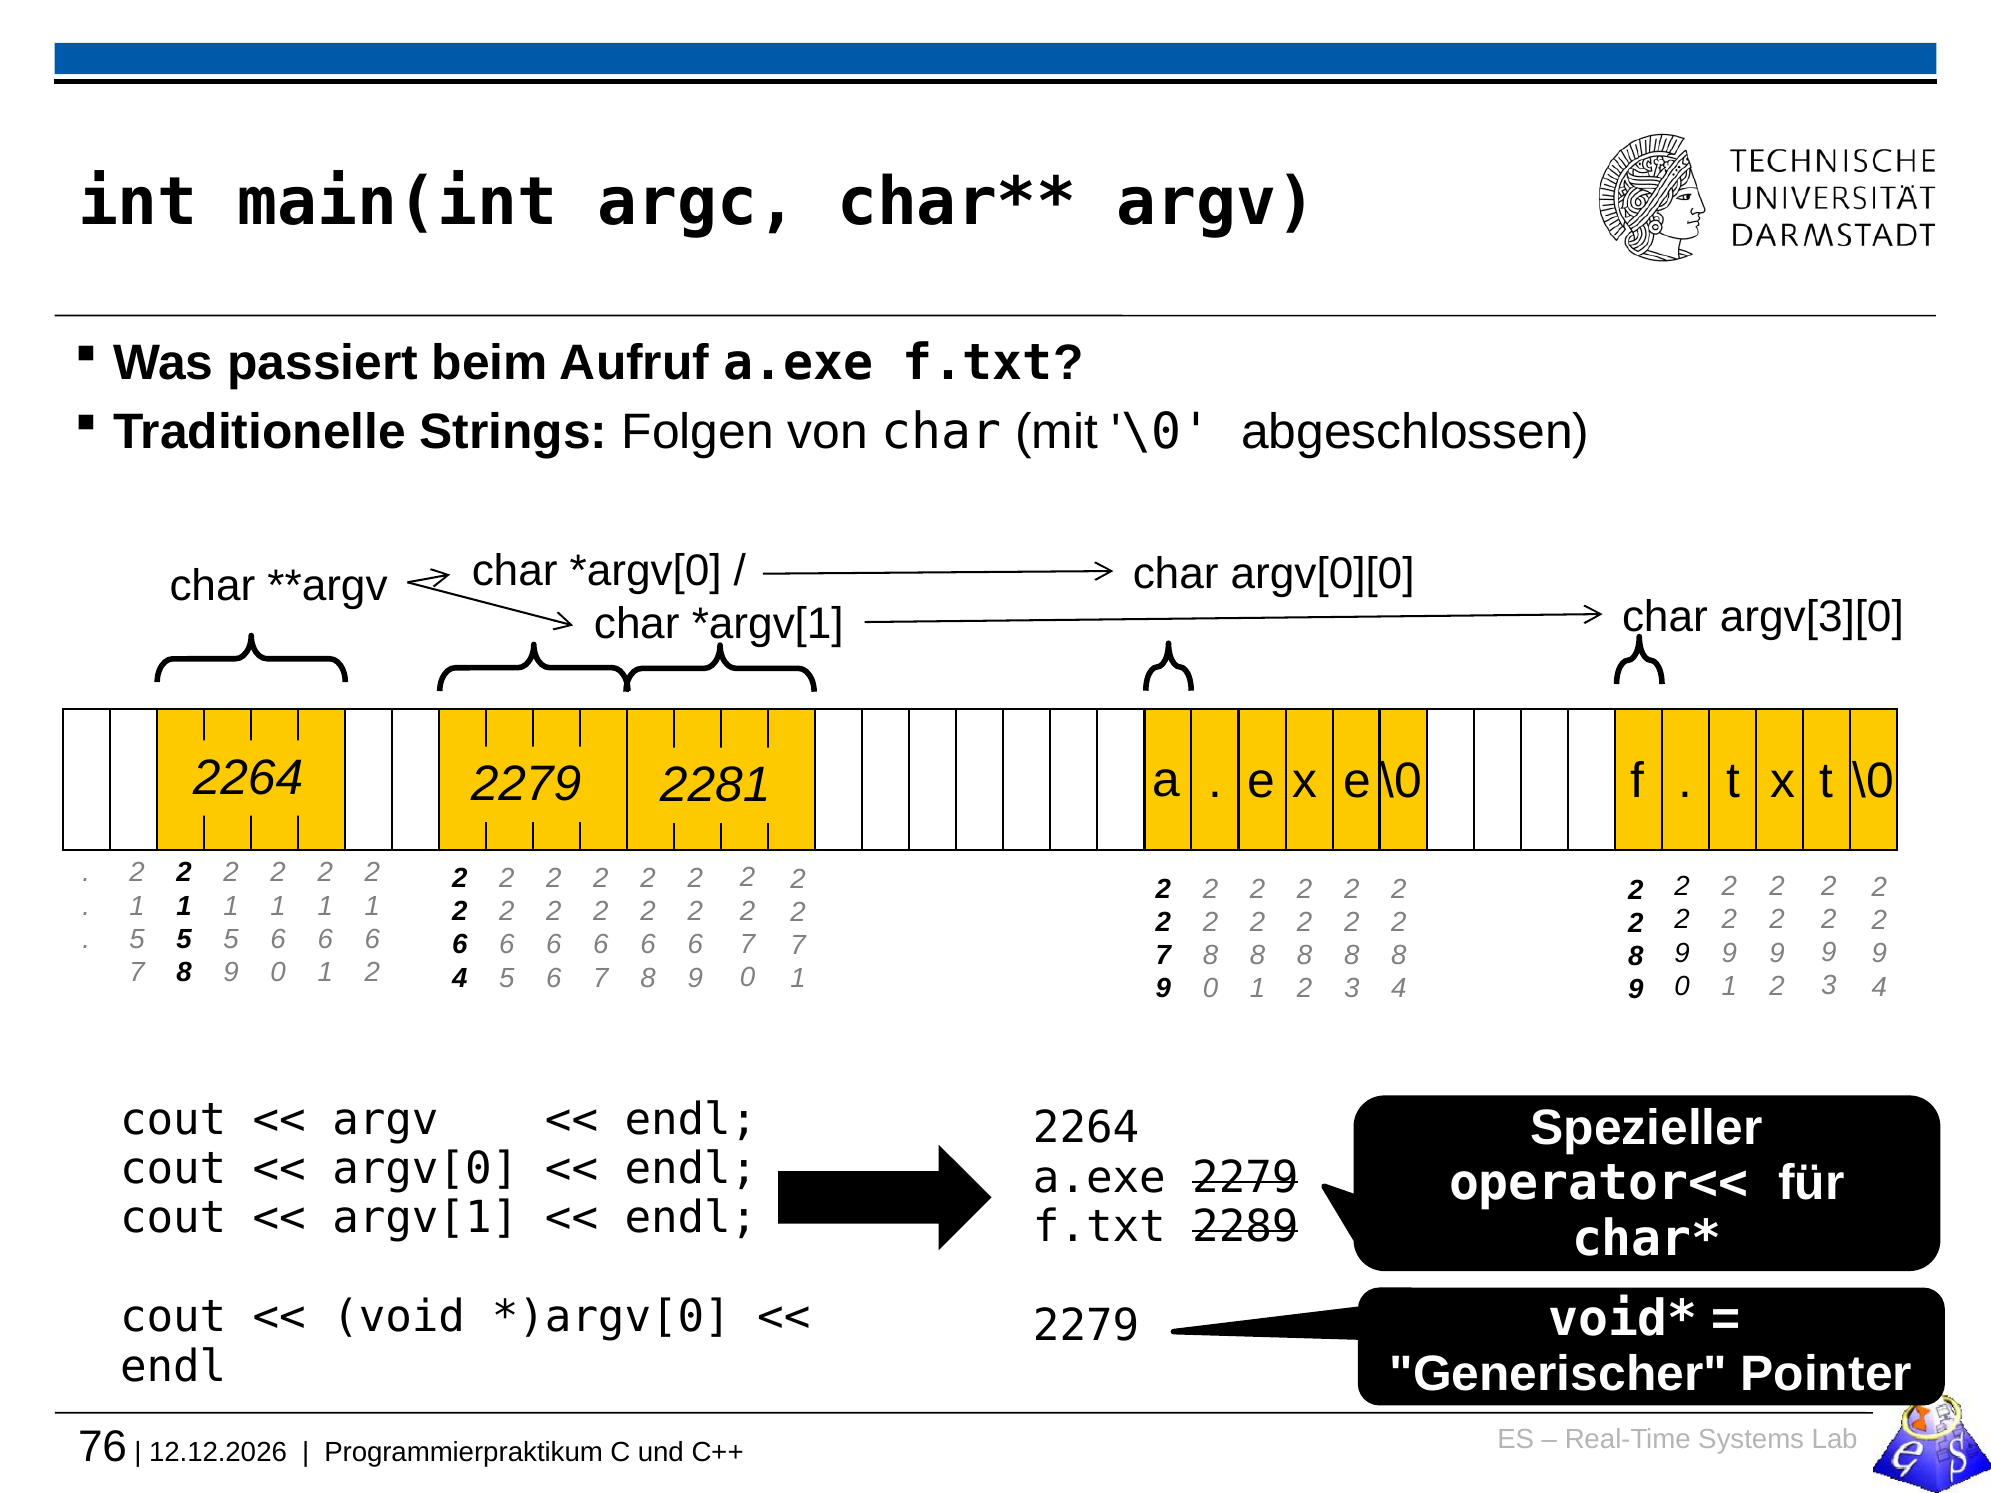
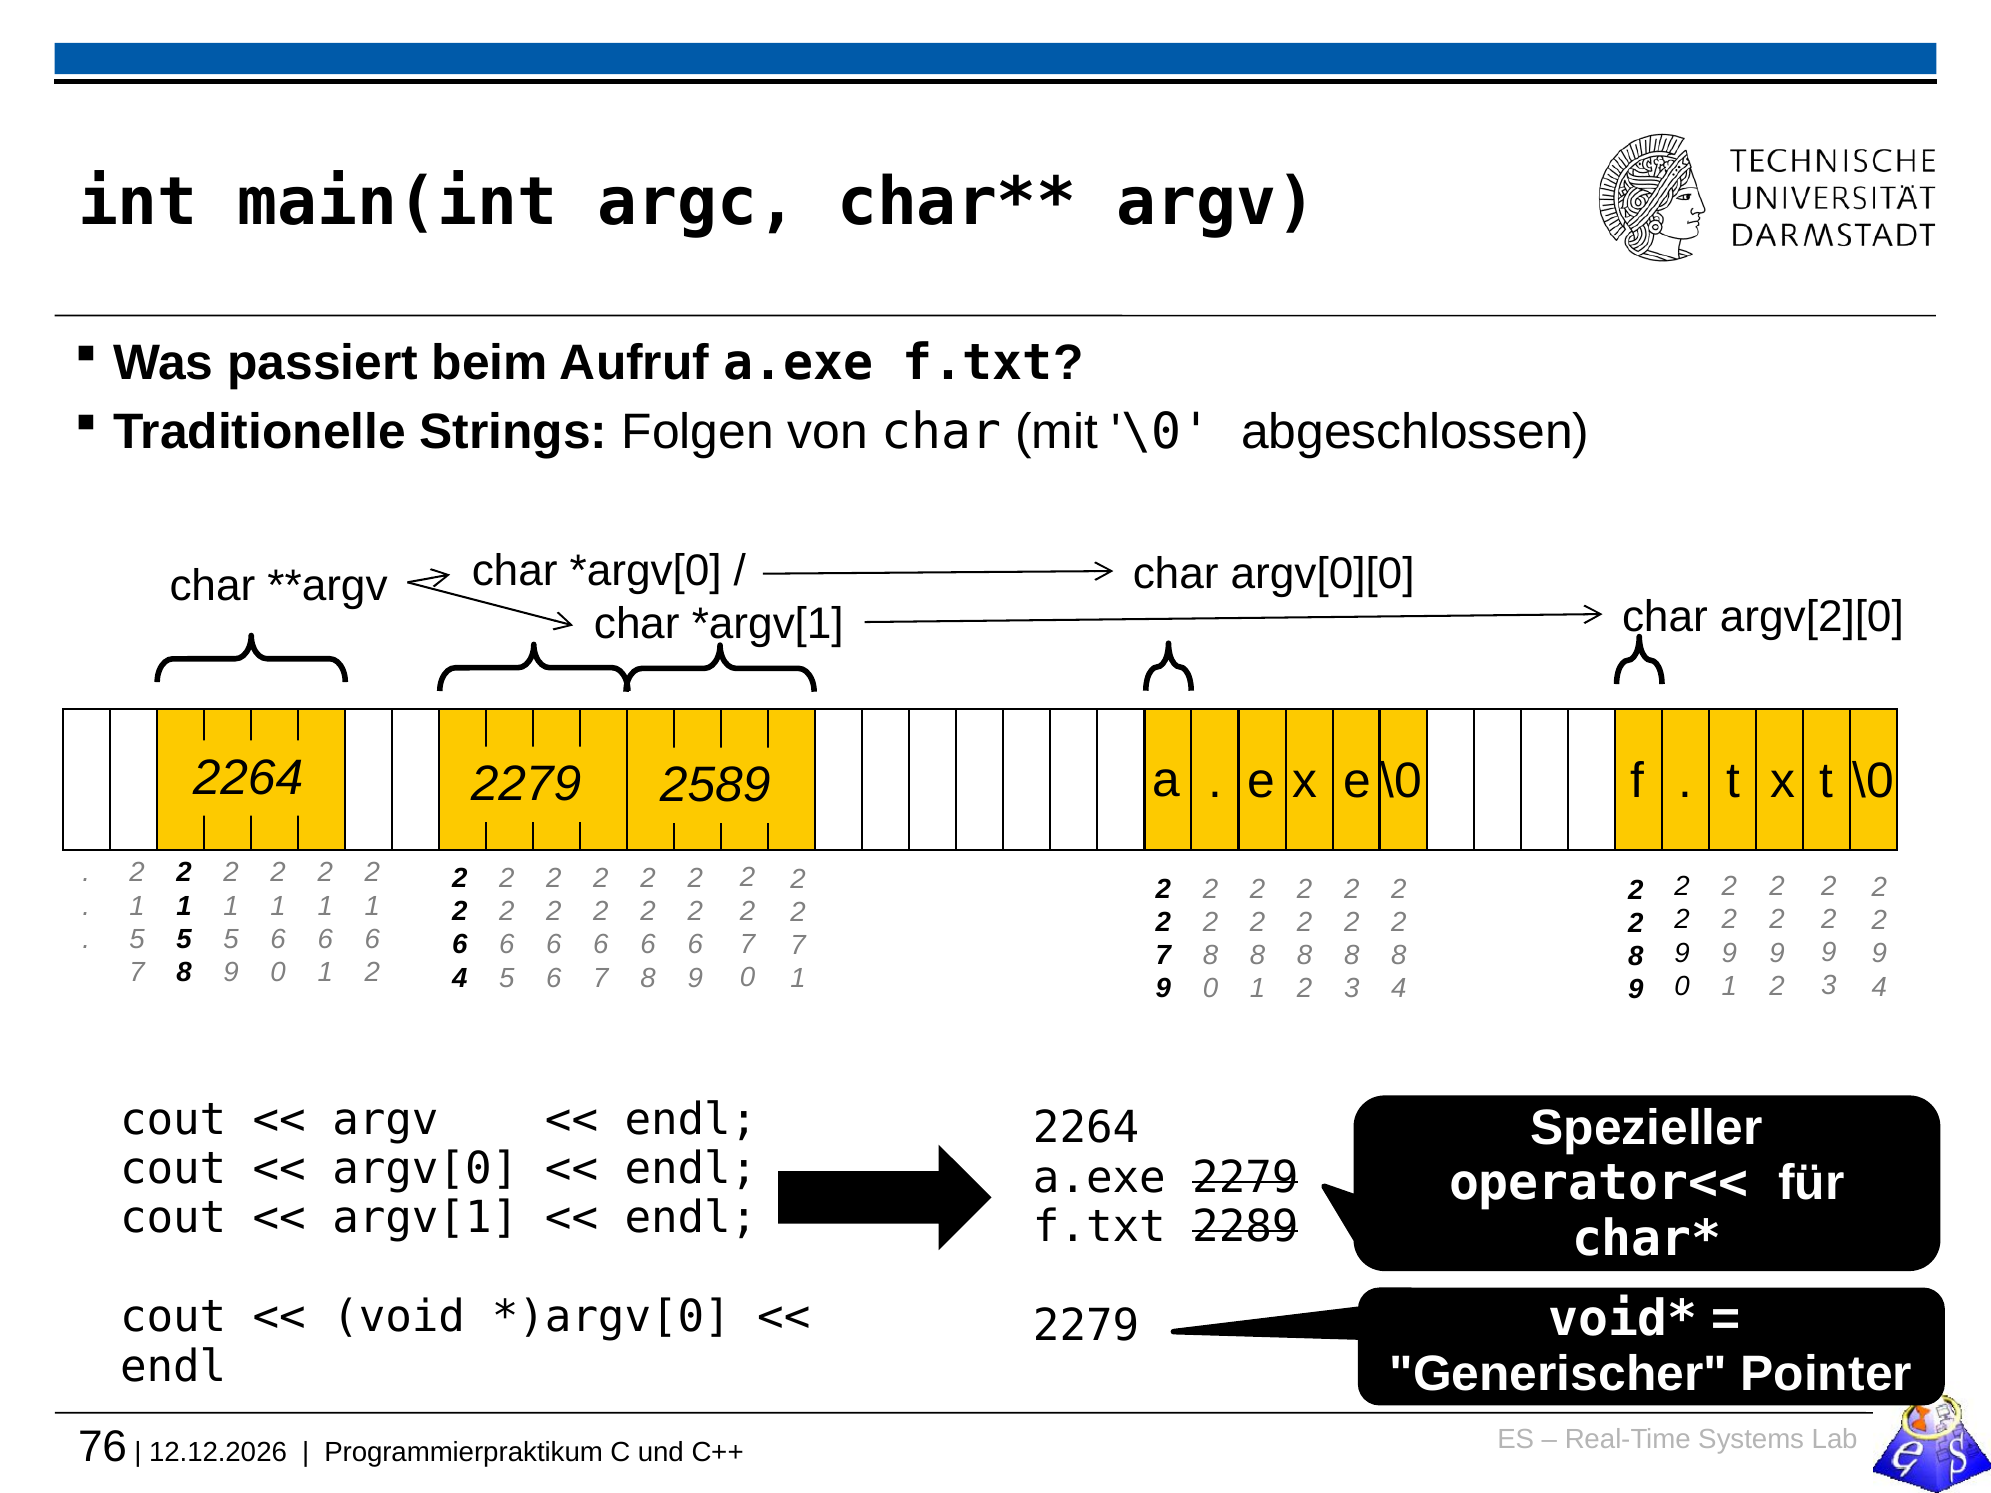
argv[3][0: argv[3][0 -> argv[2][0
2281: 2281 -> 2589
